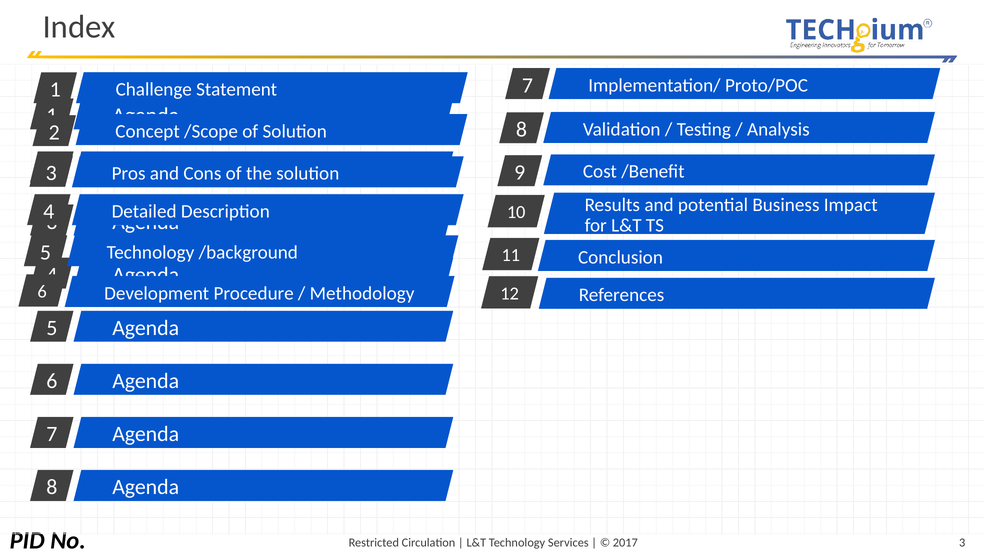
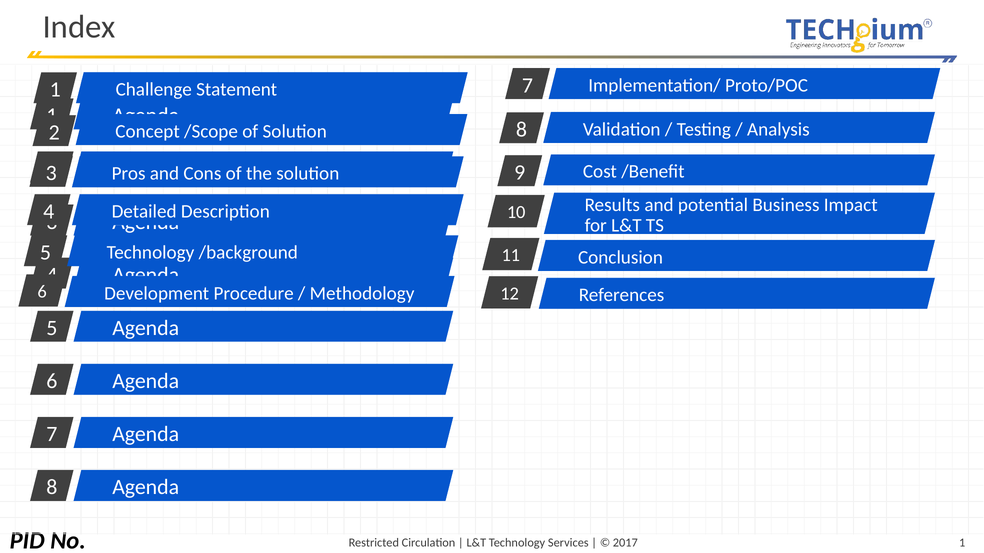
3 at (962, 543): 3 -> 1
